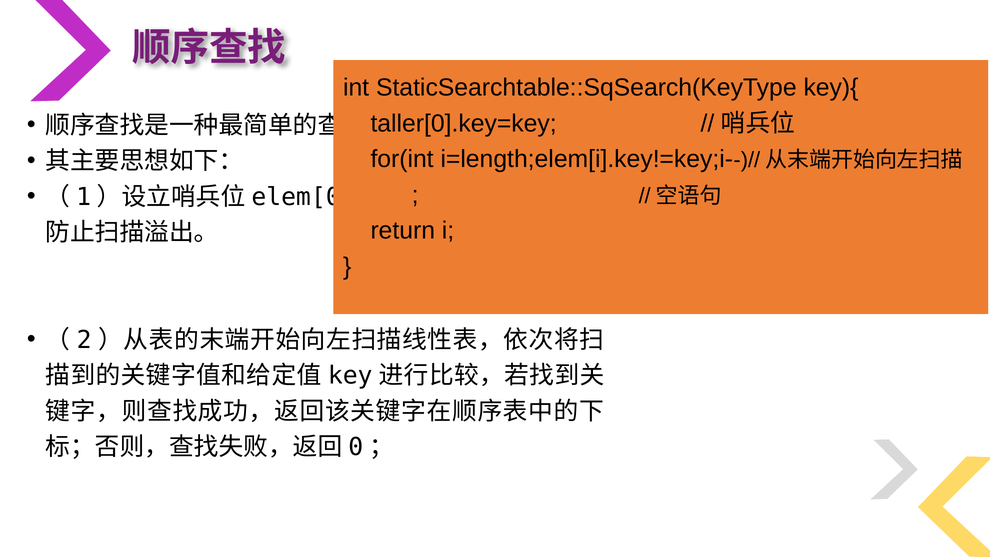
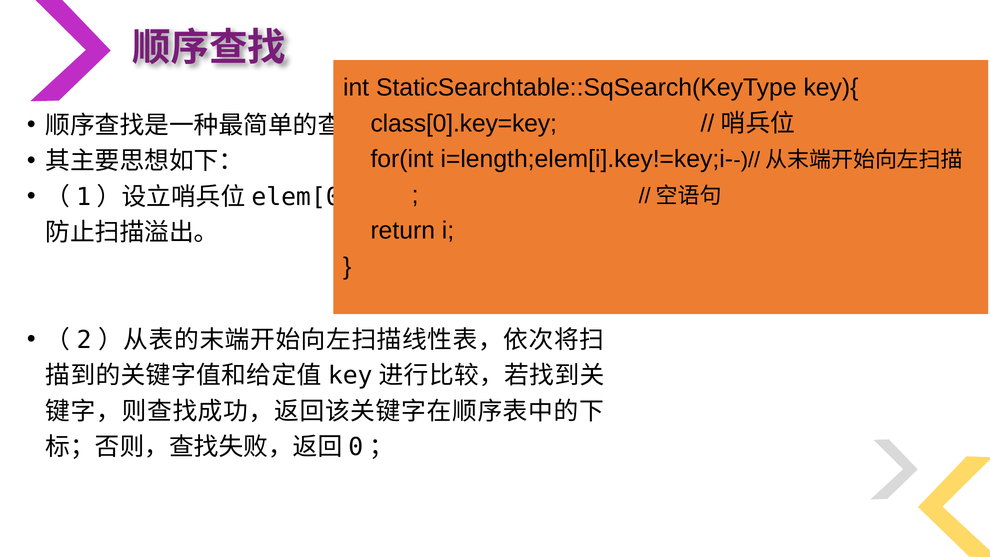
taller[0].key=key: taller[0].key=key -> class[0].key=key
